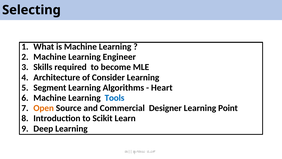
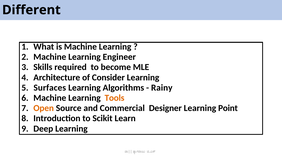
Selecting: Selecting -> Different
Segment: Segment -> Surfaces
Heart: Heart -> Rainy
Tools colour: blue -> orange
